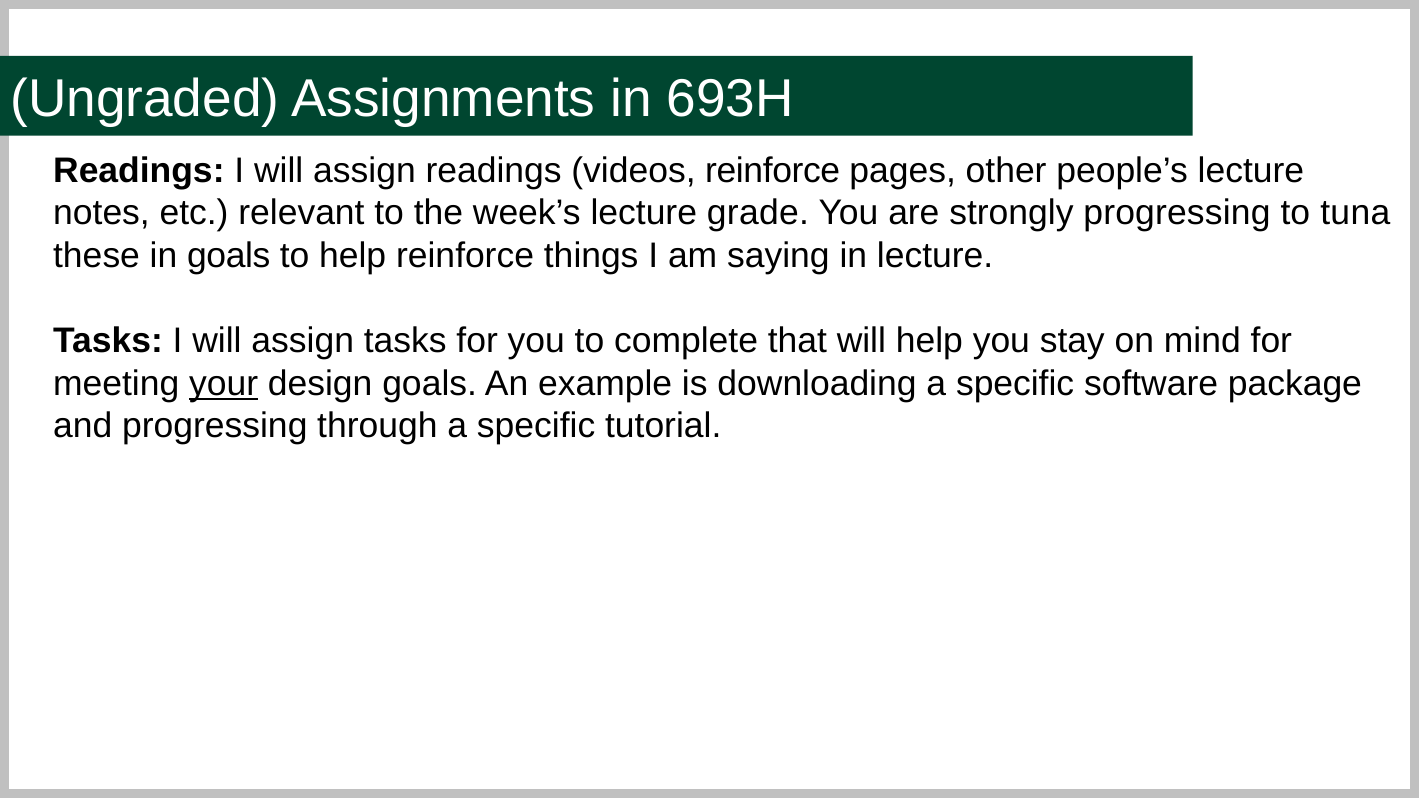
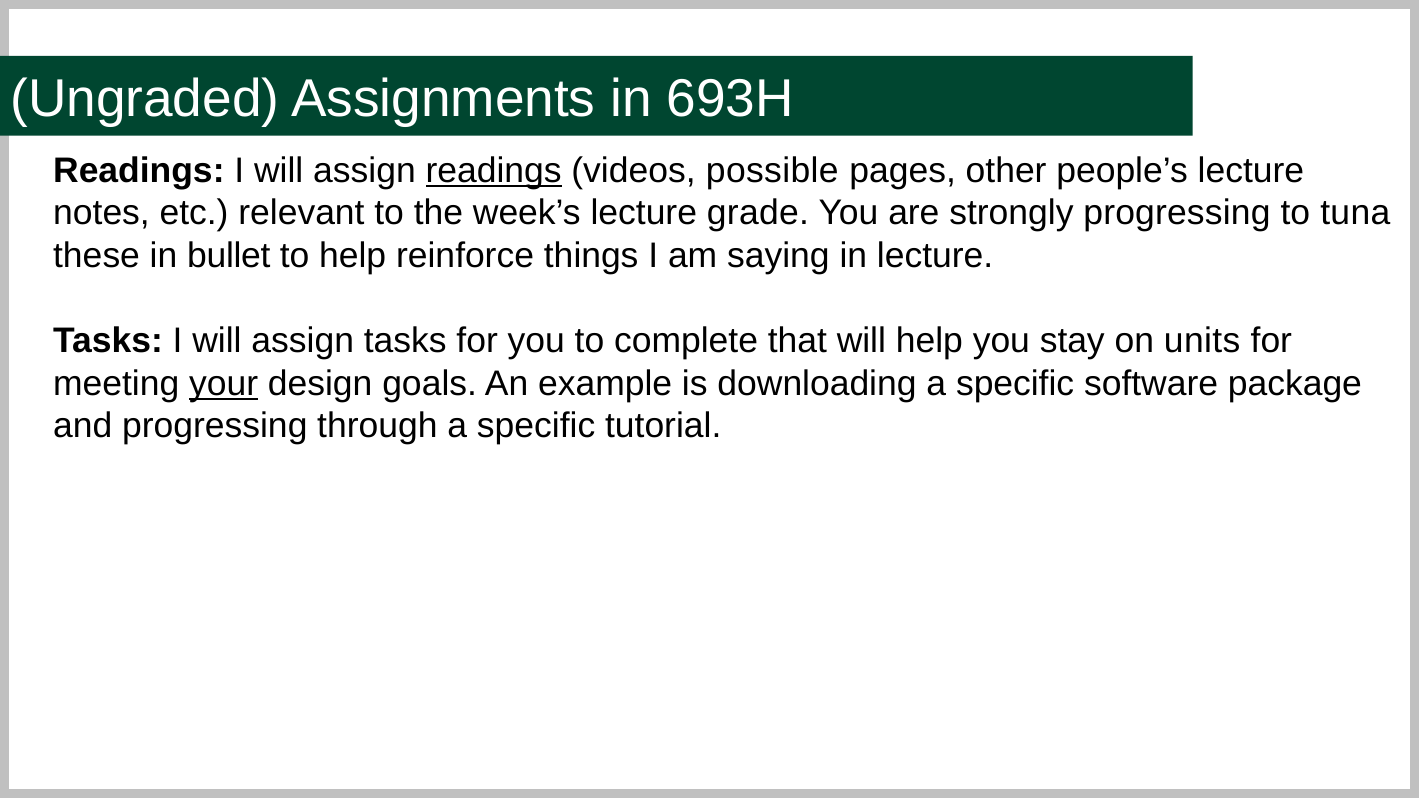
readings at (494, 171) underline: none -> present
videos reinforce: reinforce -> possible
in goals: goals -> bullet
mind: mind -> units
